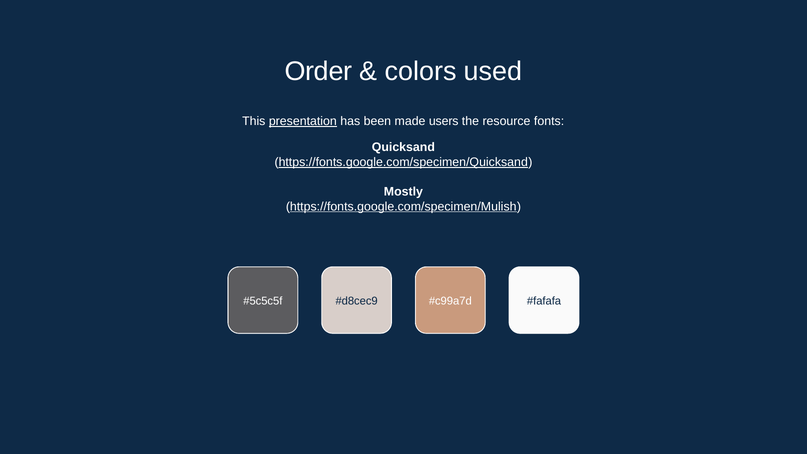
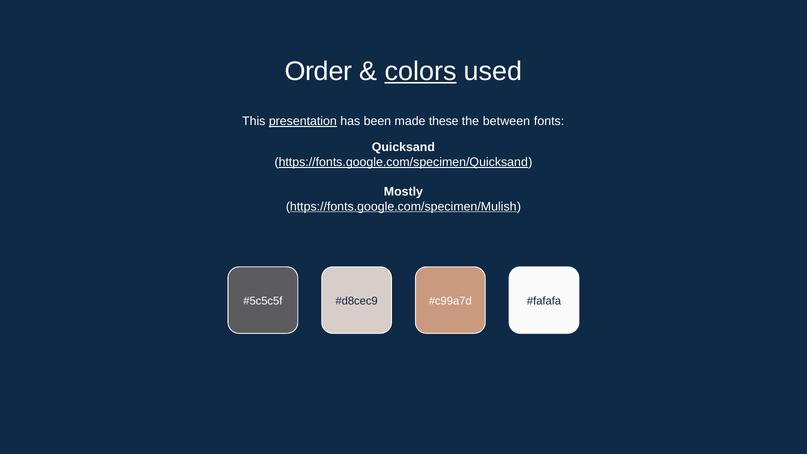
colors underline: none -> present
users: users -> these
resource: resource -> between
